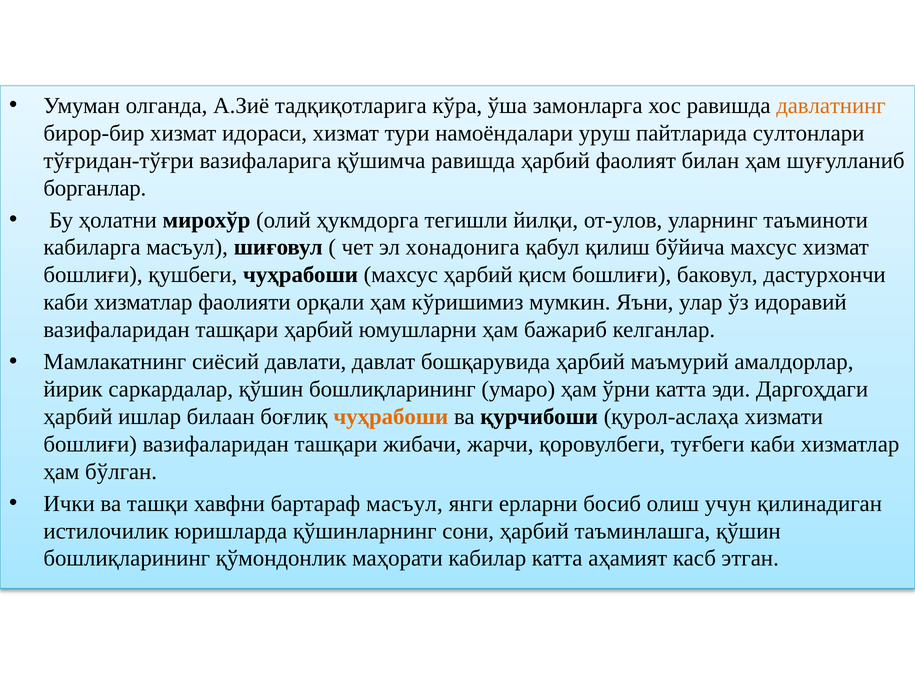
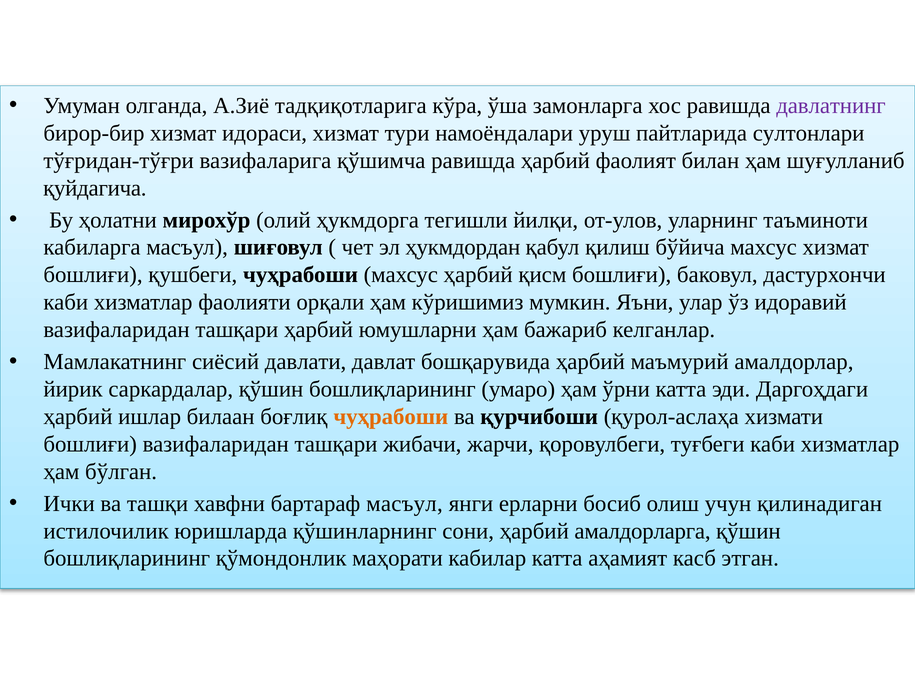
давлатнинг colour: orange -> purple
борганлар: борганлар -> қуйдагича
хонадонига: хонадонига -> ҳукмдордан
таъминлашга: таъминлашга -> амалдорларга
